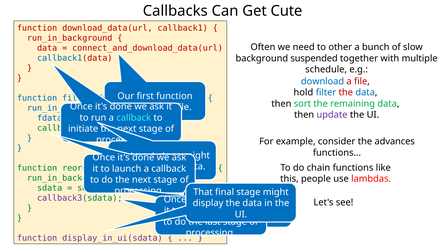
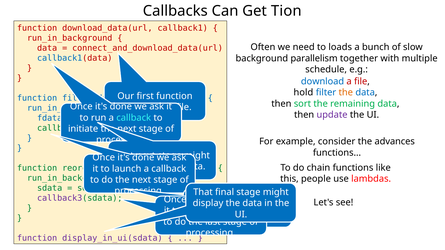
Cute: Cute -> Tion
other: other -> loads
suspended: suspended -> parallelism
the at (346, 93) colour: red -> orange
